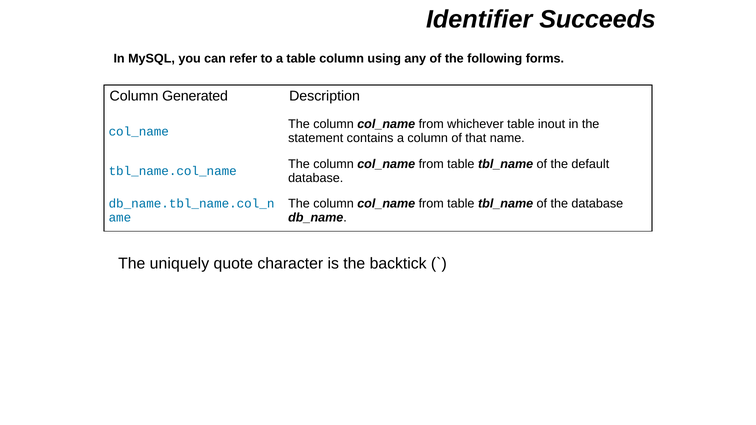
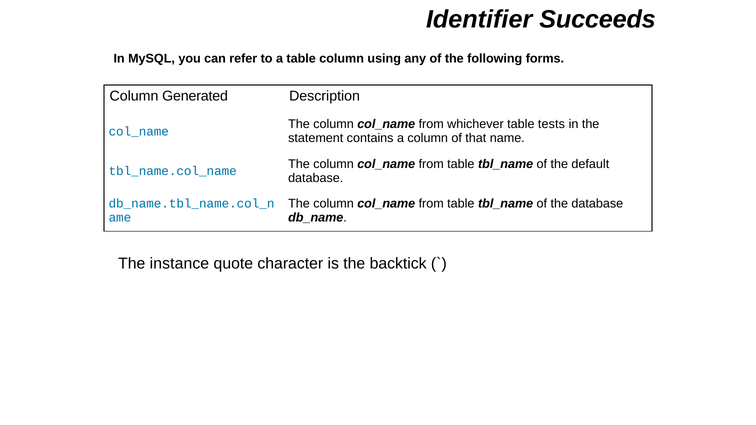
inout: inout -> tests
uniquely: uniquely -> instance
